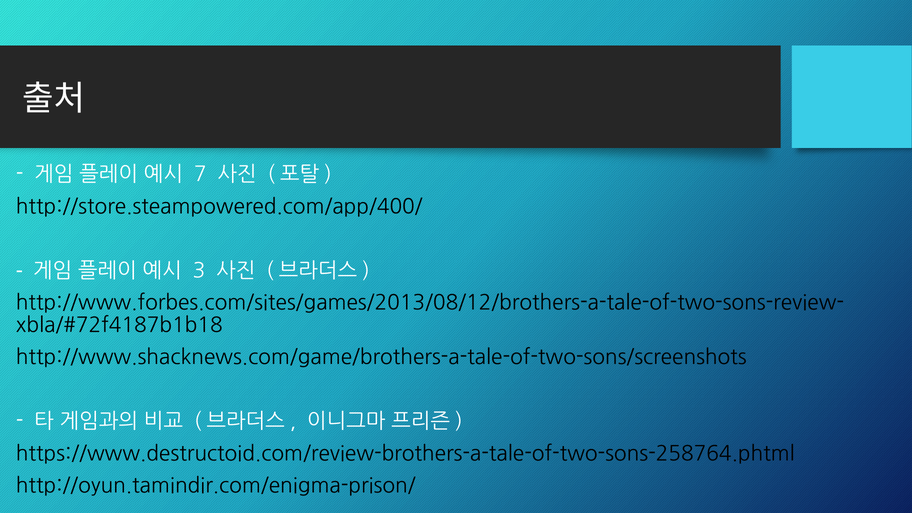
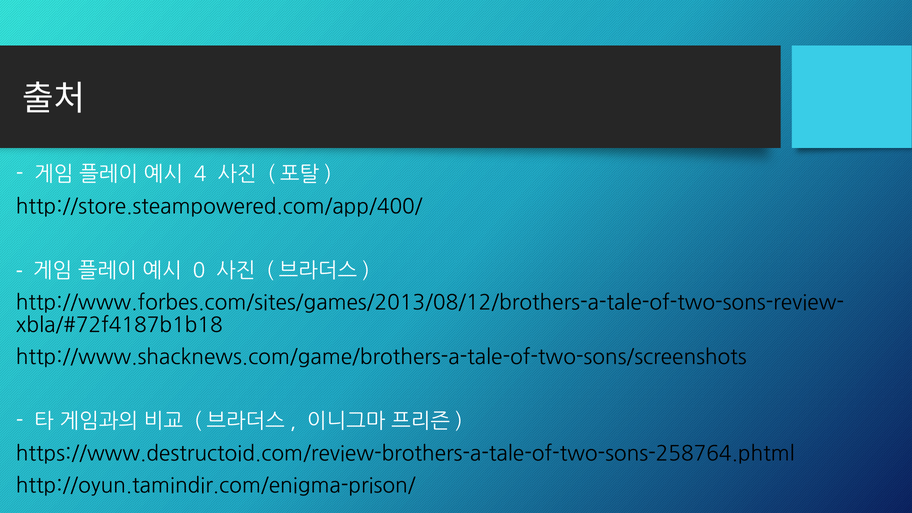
7: 7 -> 4
3: 3 -> 0
